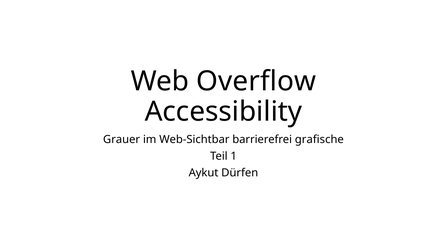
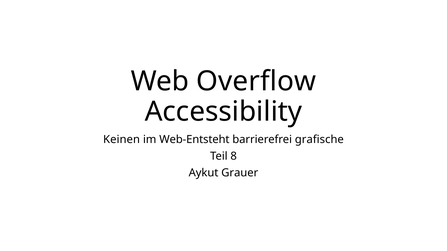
Grauer: Grauer -> Keinen
Web-Sichtbar: Web-Sichtbar -> Web-Entsteht
1: 1 -> 8
Dürfen: Dürfen -> Grauer
